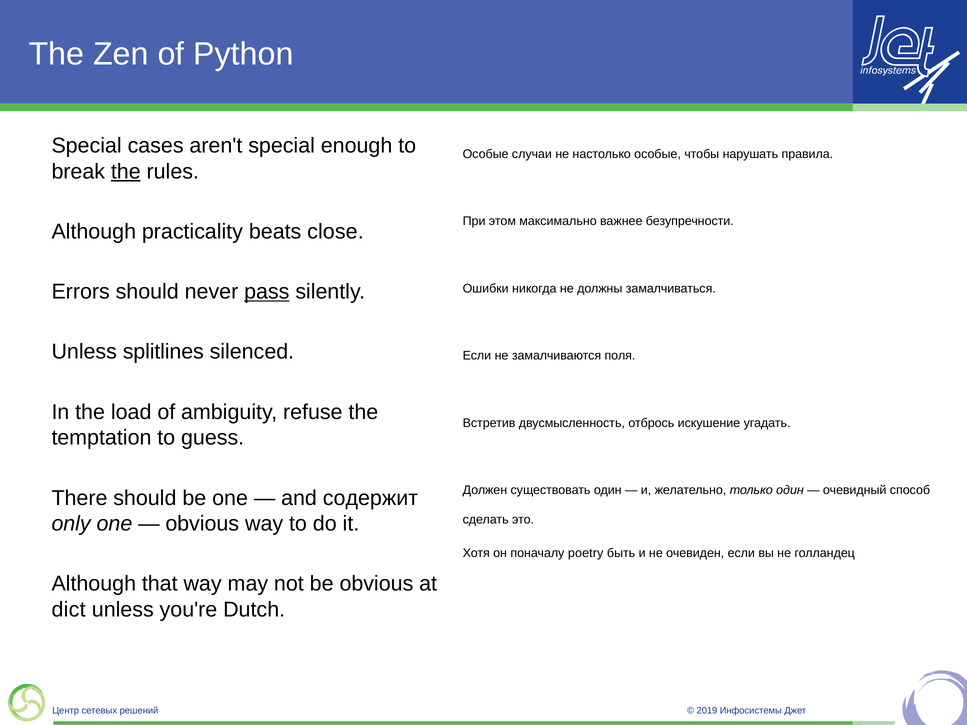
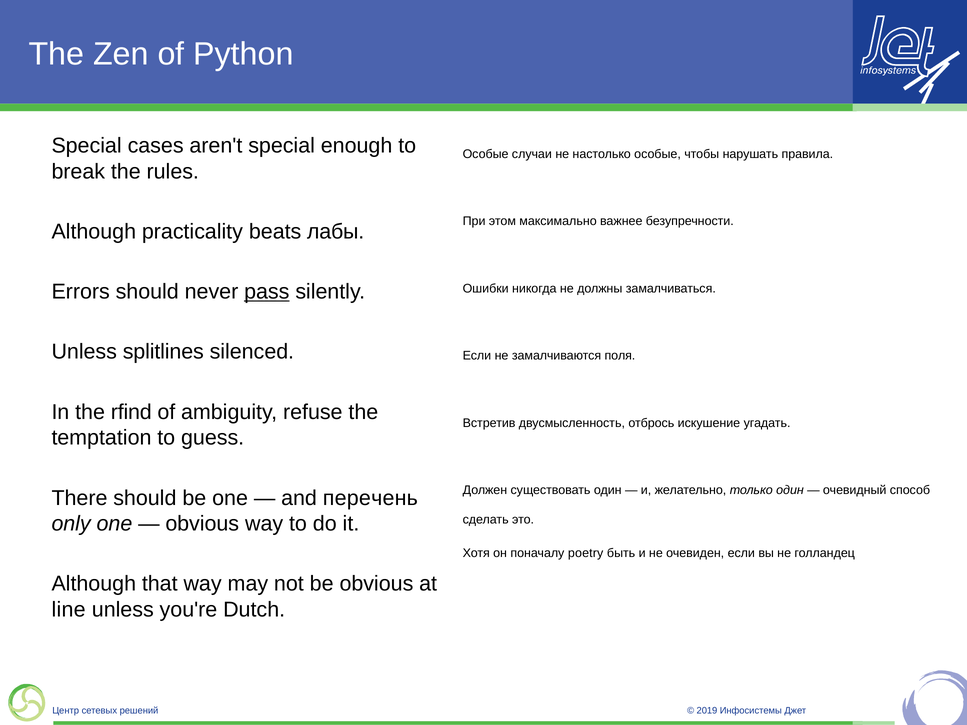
the at (126, 172) underline: present -> none
close: close -> лабы
load: load -> rfind
содержит: содержит -> перечень
dict: dict -> line
